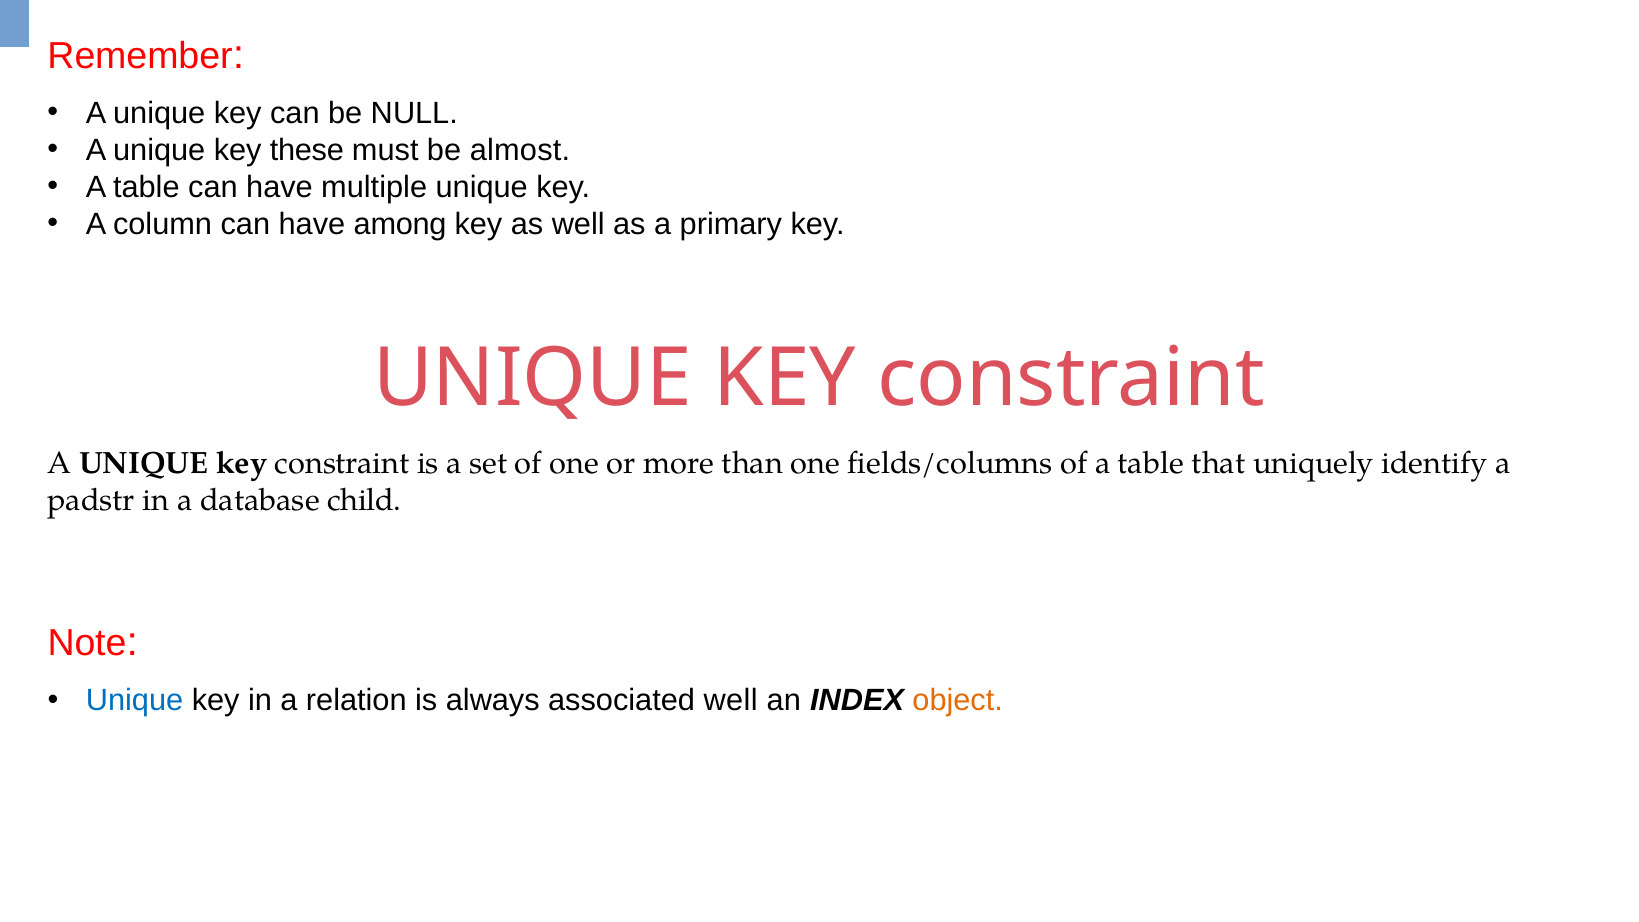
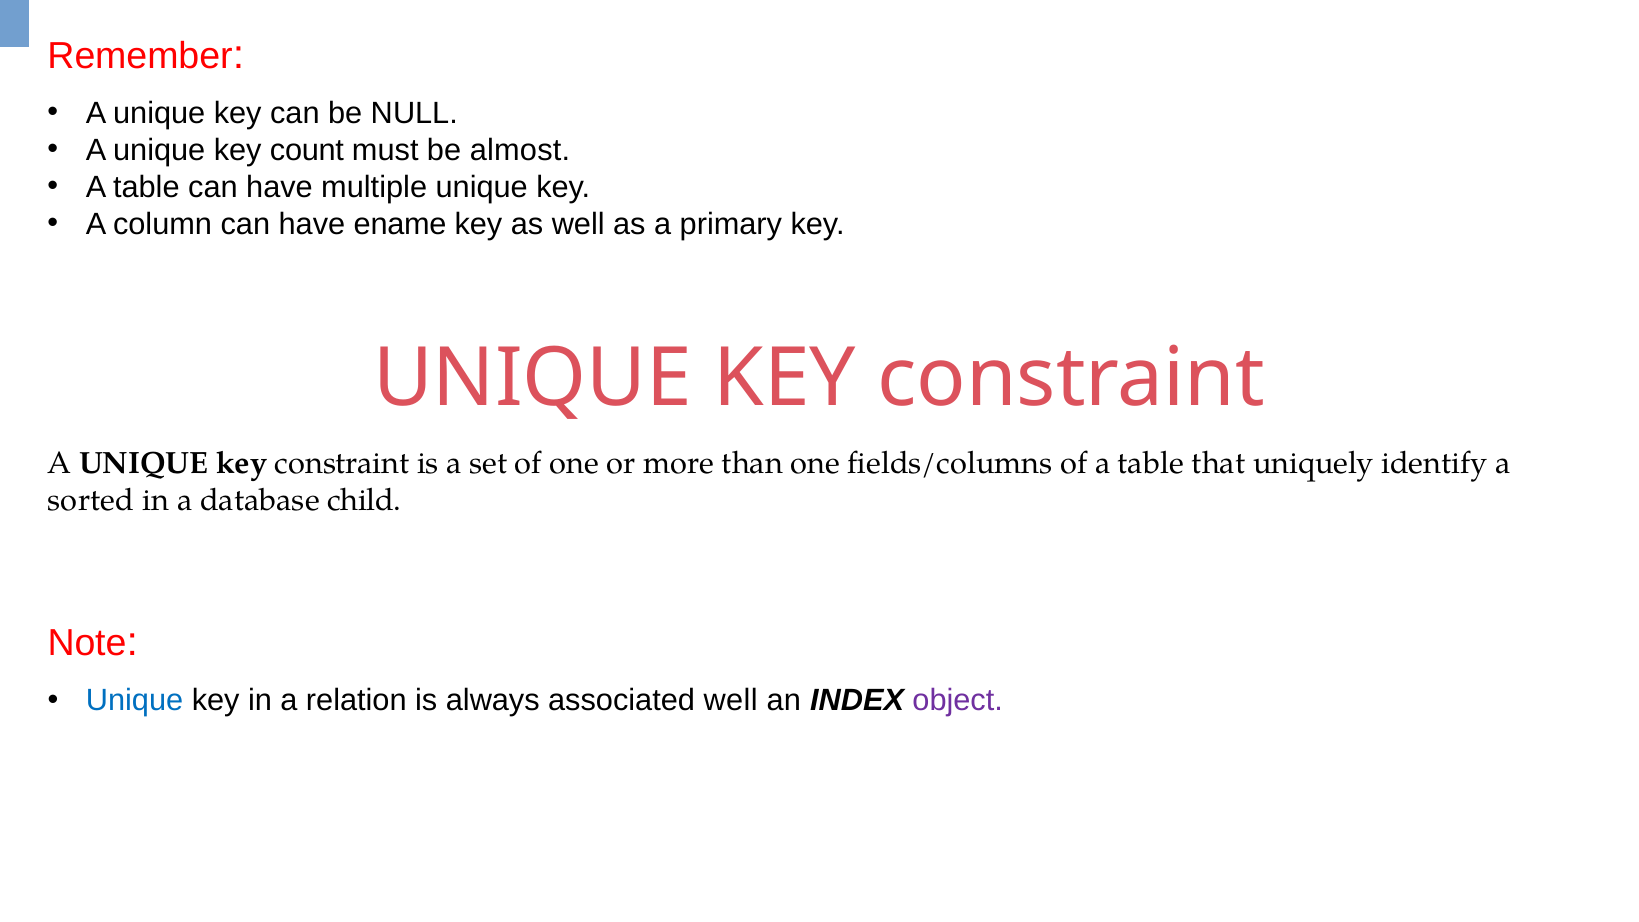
these: these -> count
among: among -> ename
padstr: padstr -> sorted
object colour: orange -> purple
